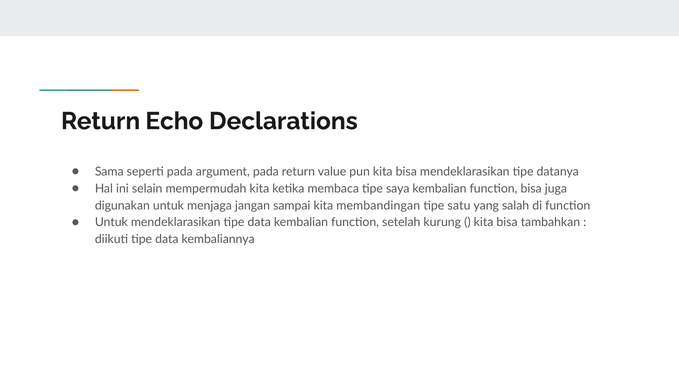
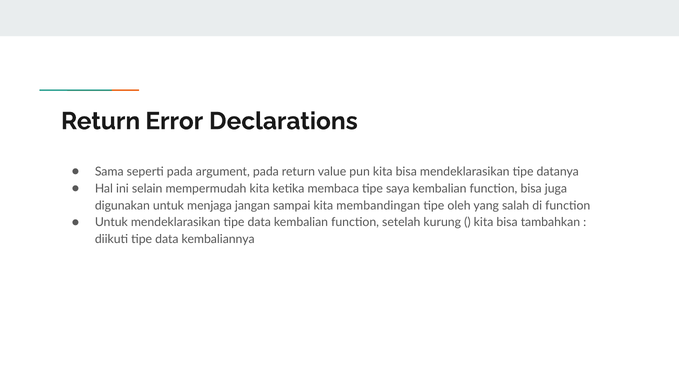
Echo: Echo -> Error
satu: satu -> oleh
